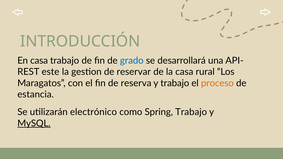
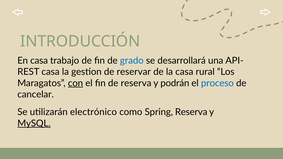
este at (50, 72): este -> casa
con underline: none -> present
y trabajo: trabajo -> podrán
proceso colour: orange -> blue
estancia: estancia -> cancelar
Spring Trabajo: Trabajo -> Reserva
